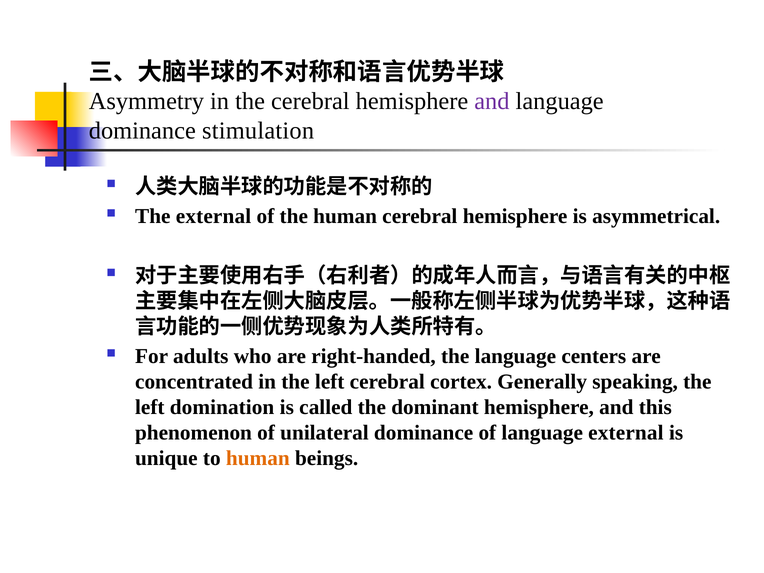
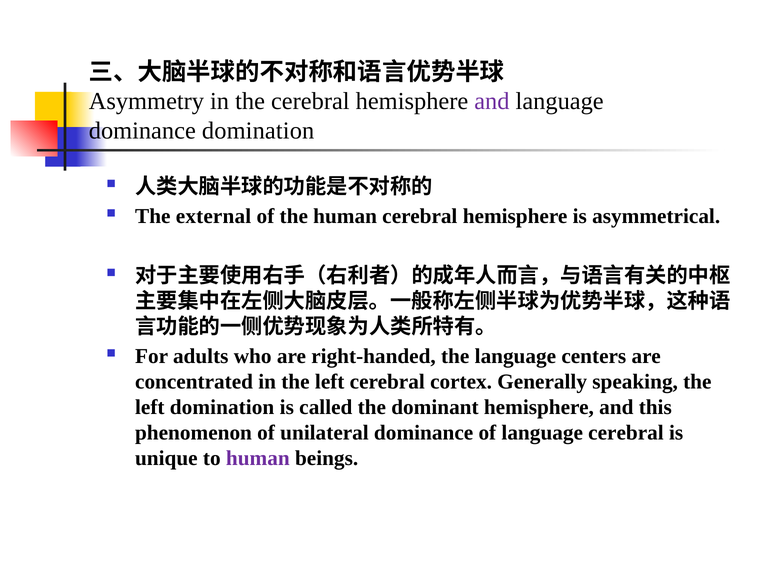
dominance stimulation: stimulation -> domination
language external: external -> cerebral
human at (258, 458) colour: orange -> purple
